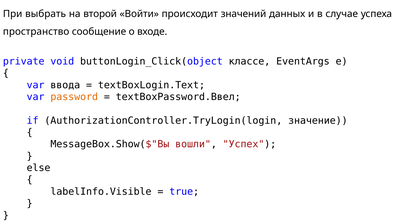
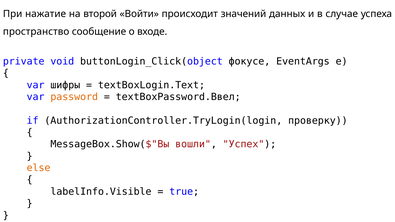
выбрать: выбрать -> нажатие
классе: классе -> фокусе
ввода: ввода -> шифры
значение: значение -> проверку
else colour: black -> orange
